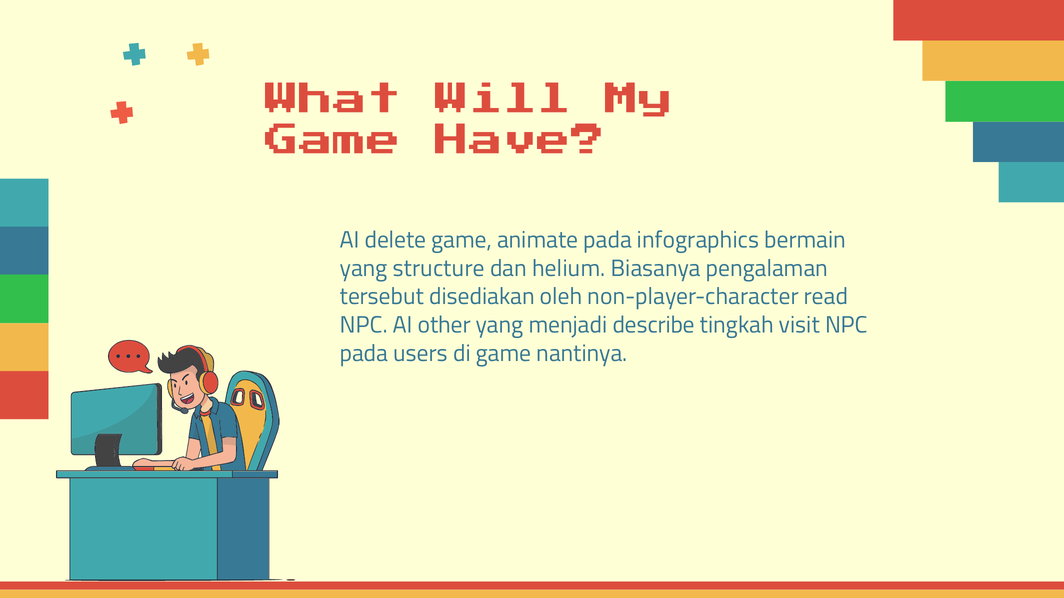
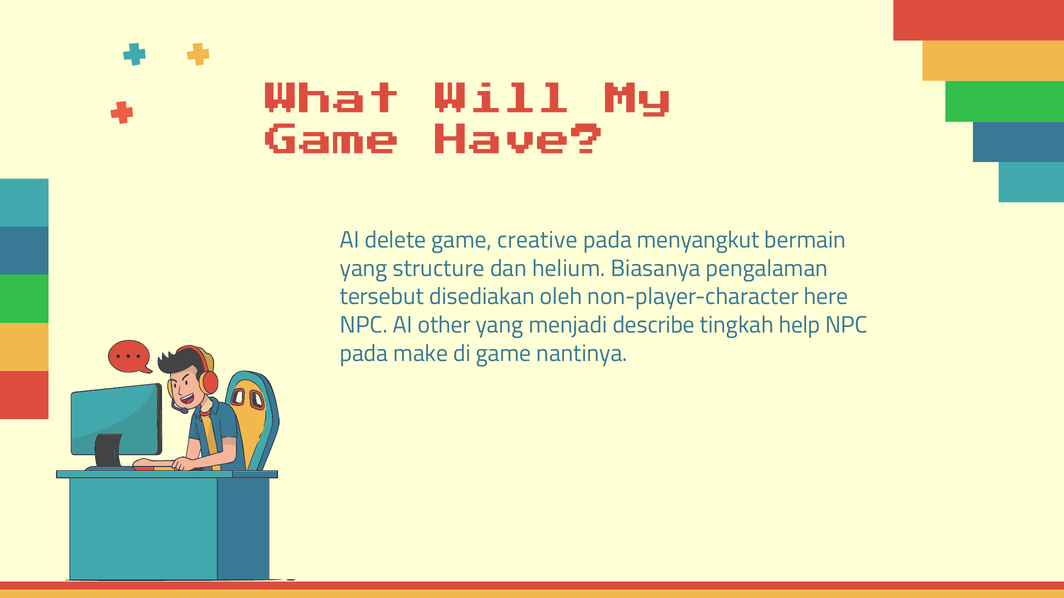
animate: animate -> creative
infographics: infographics -> menyangkut
read: read -> here
visit: visit -> help
users: users -> make
